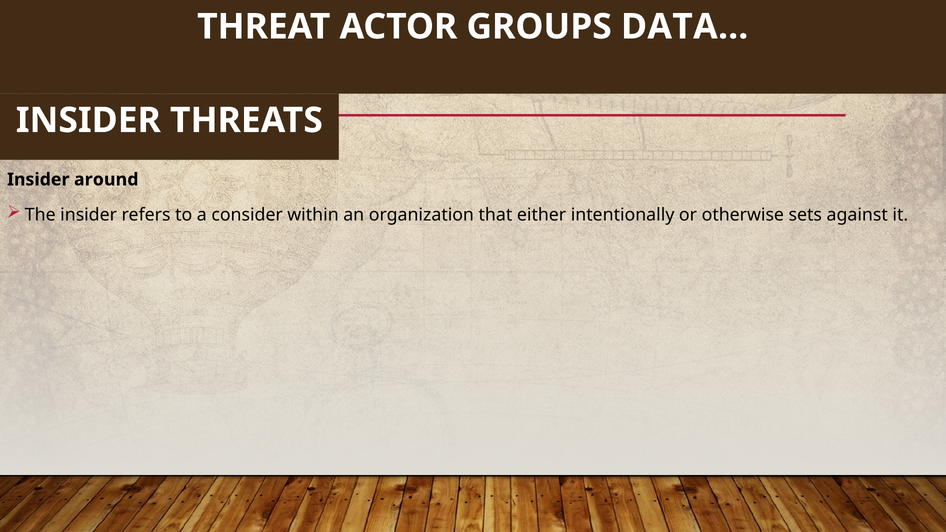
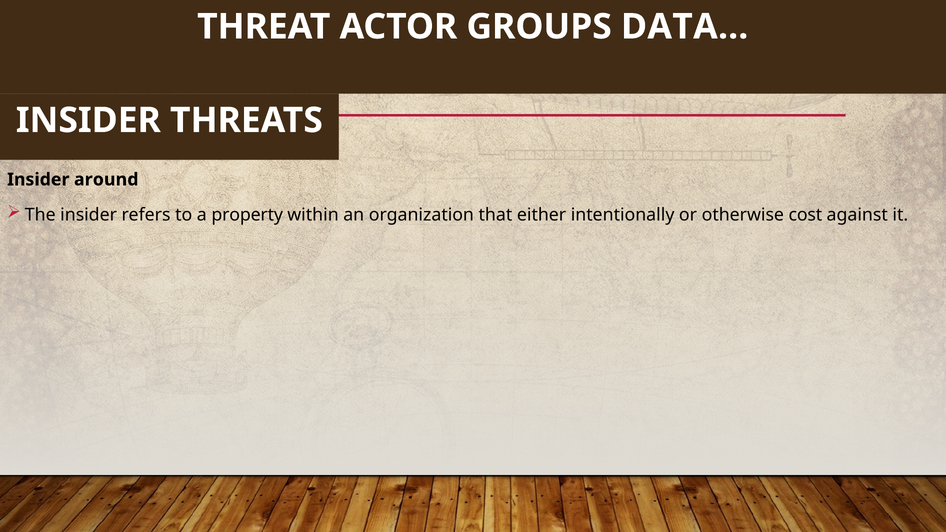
consider: consider -> property
sets: sets -> cost
